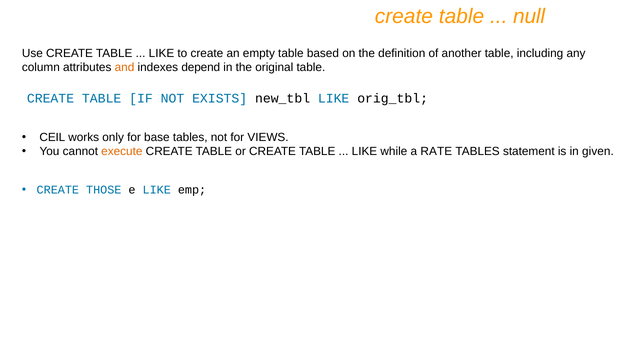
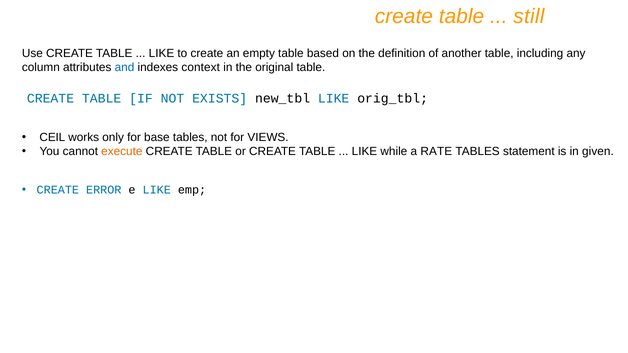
null: null -> still
and colour: orange -> blue
depend: depend -> context
THOSE: THOSE -> ERROR
